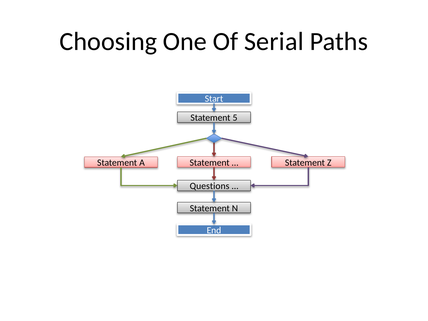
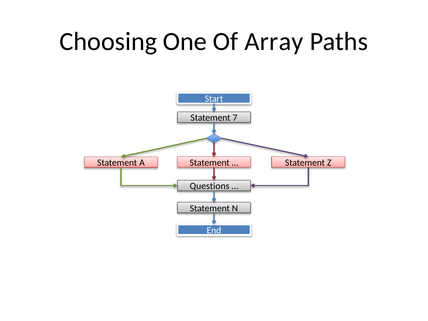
Serial: Serial -> Array
5: 5 -> 7
